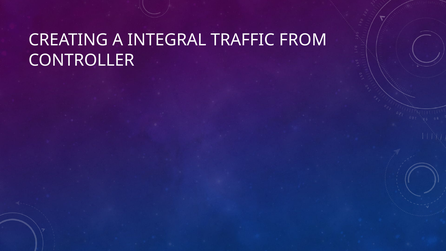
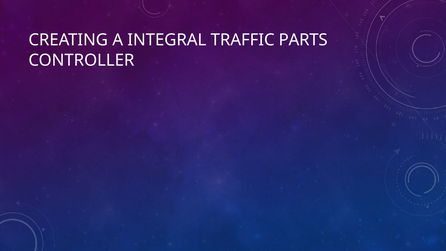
FROM: FROM -> PARTS
